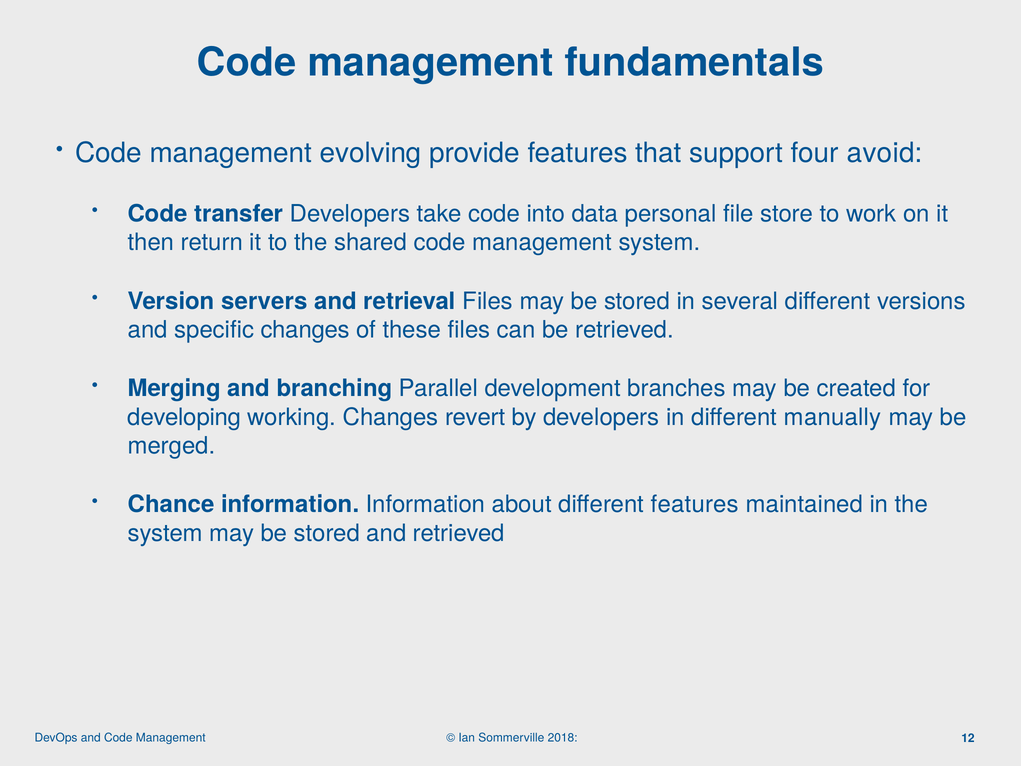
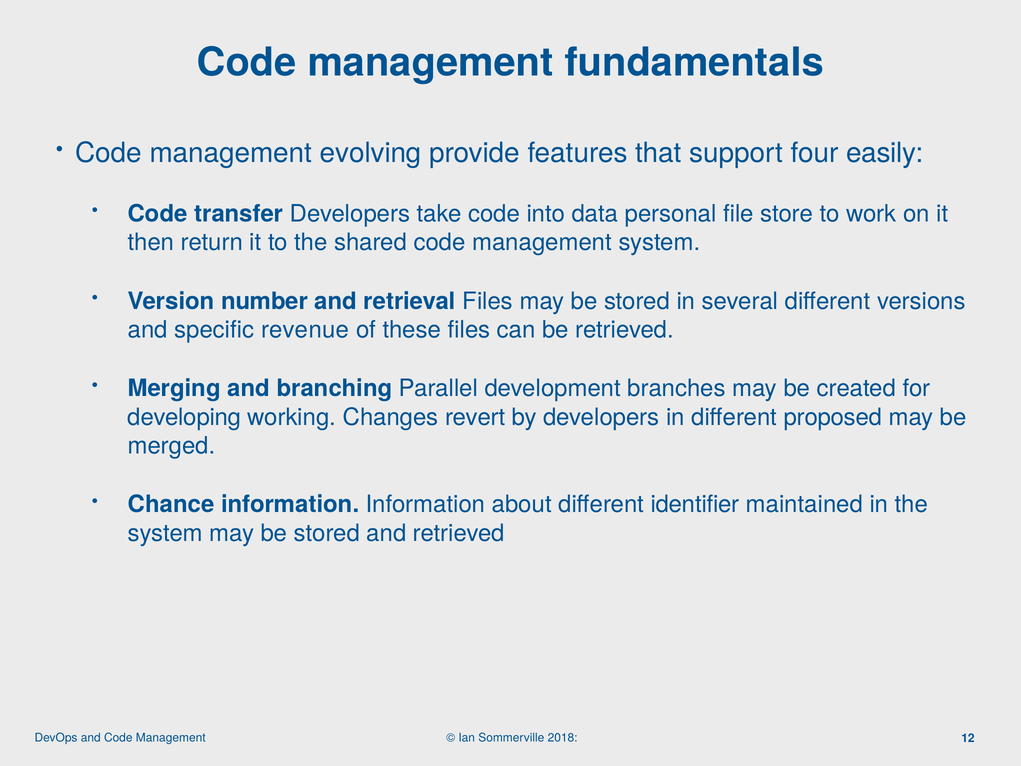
avoid: avoid -> easily
servers: servers -> number
specific changes: changes -> revenue
manually: manually -> proposed
different features: features -> identifier
